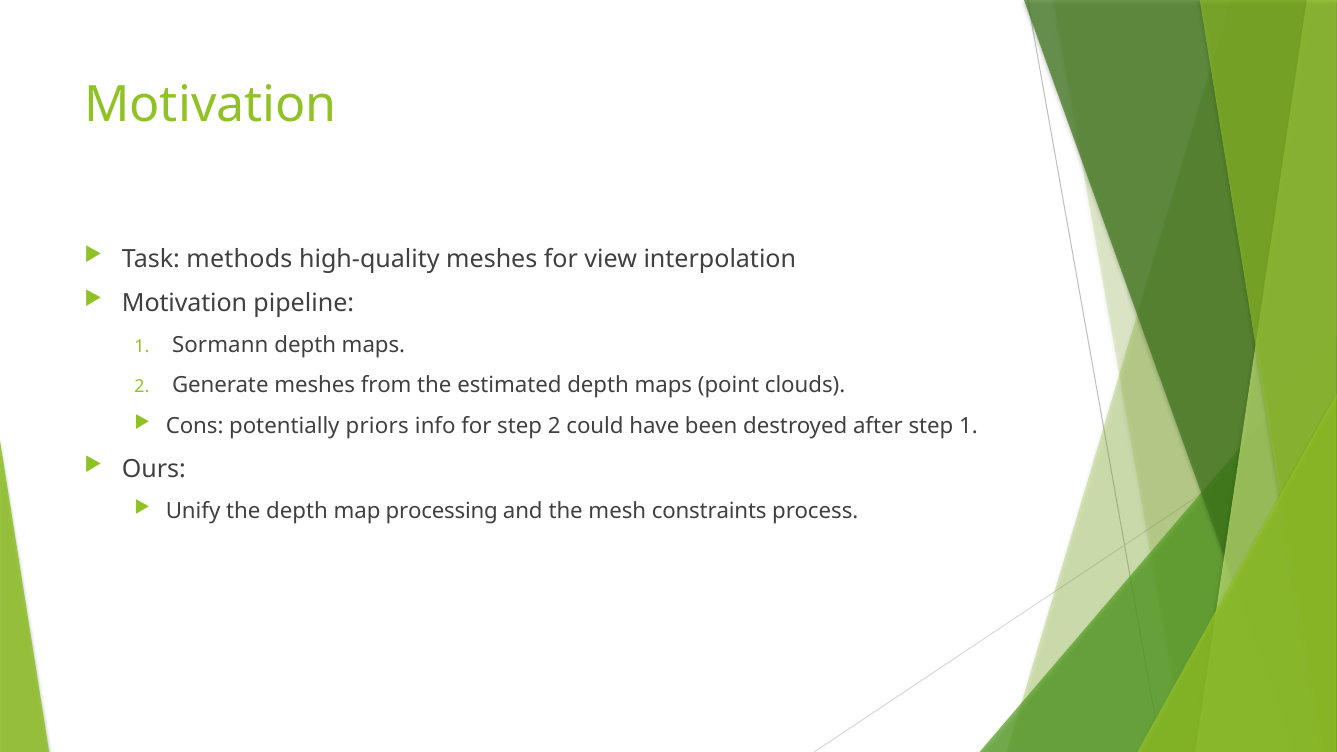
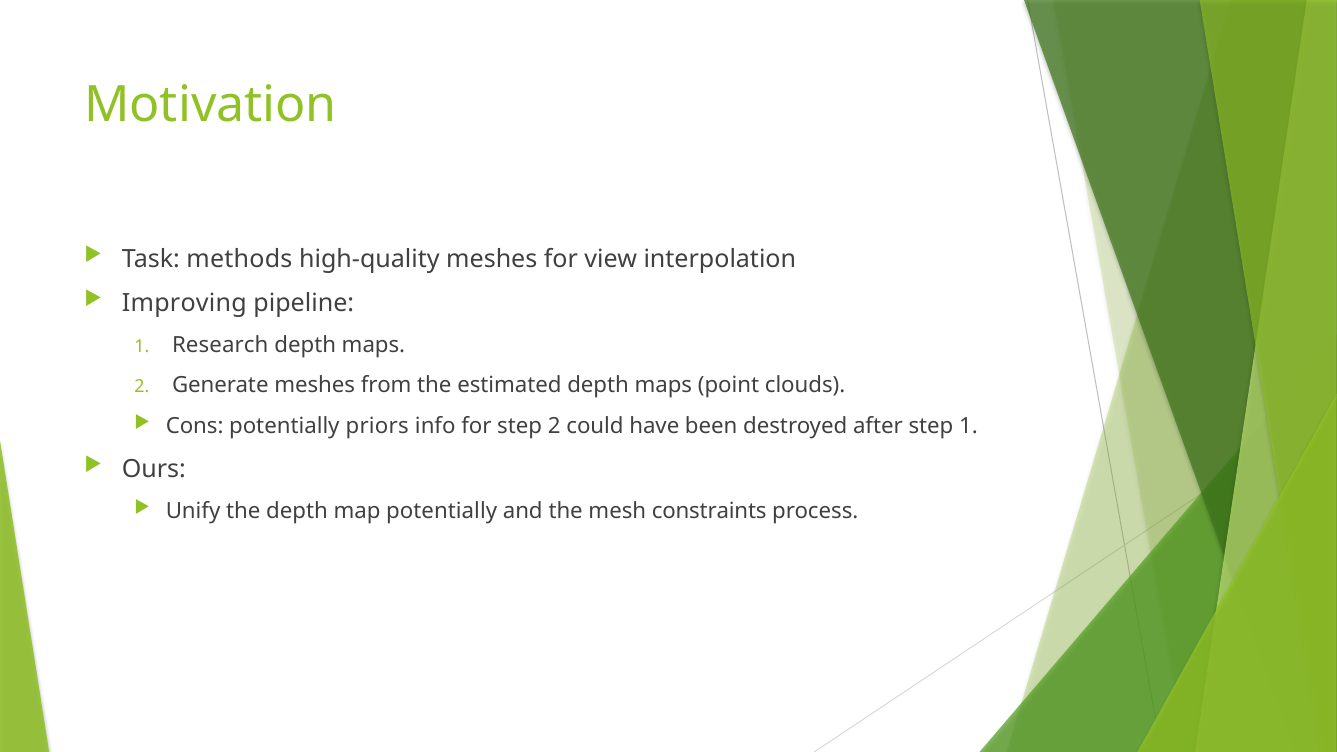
Motivation at (184, 303): Motivation -> Improving
Sormann: Sormann -> Research
map processing: processing -> potentially
